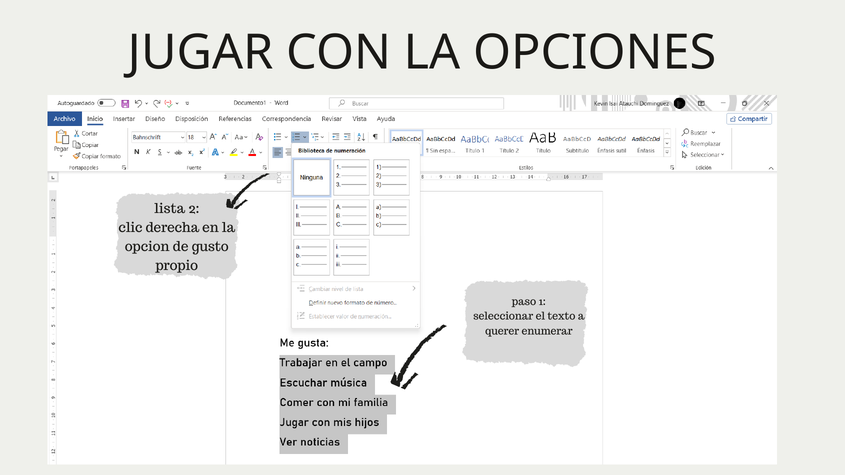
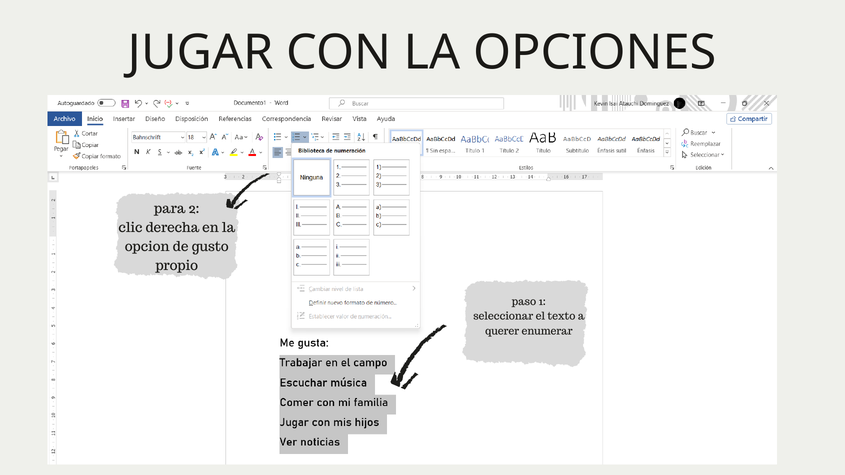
lista: lista -> para
